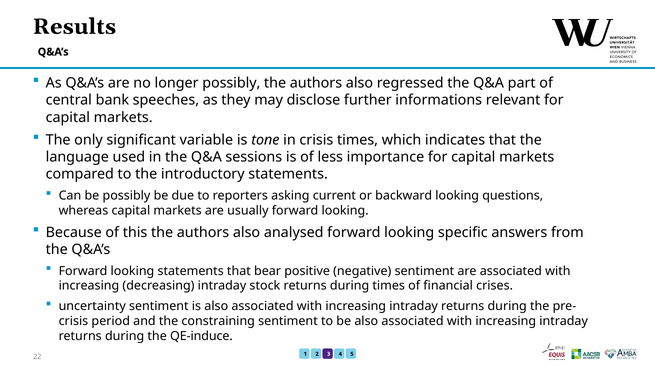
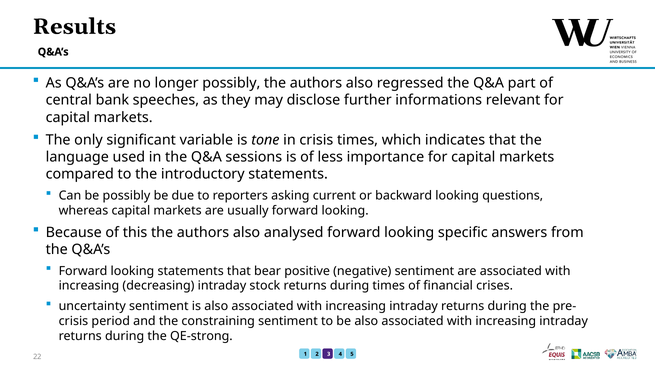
QE-induce: QE-induce -> QE-strong
